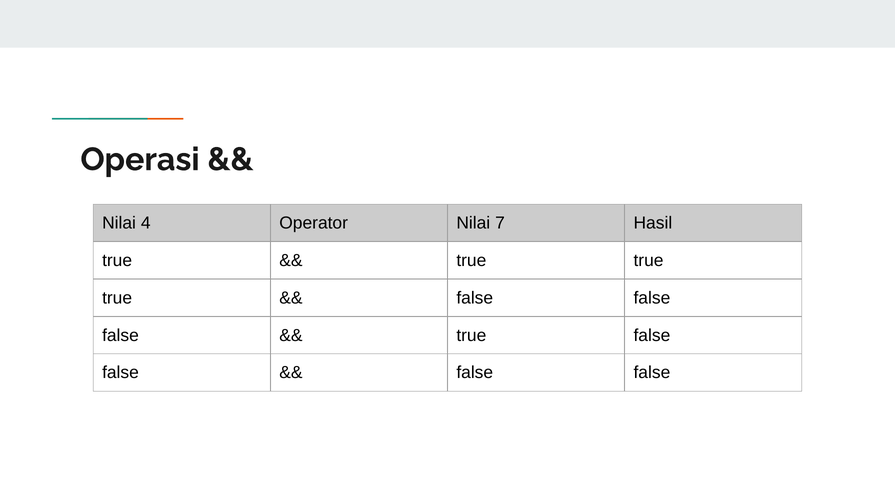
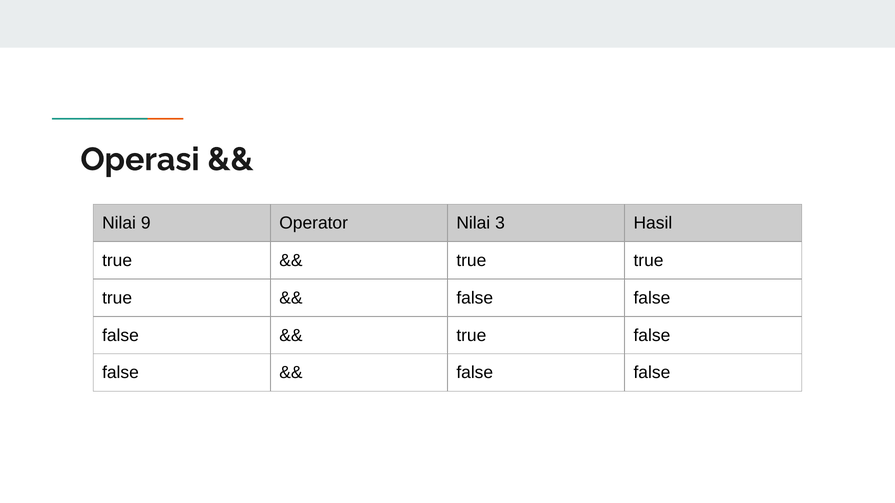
4: 4 -> 9
7: 7 -> 3
